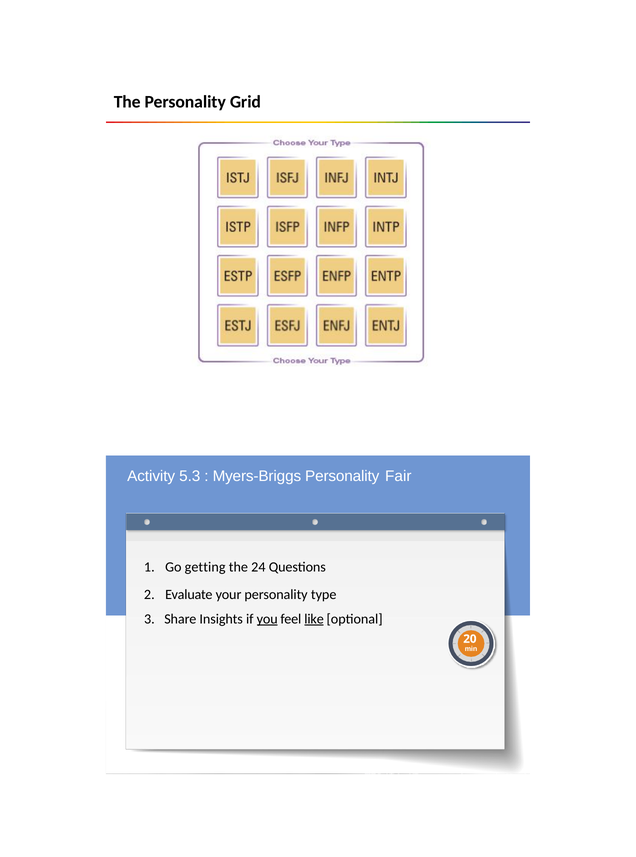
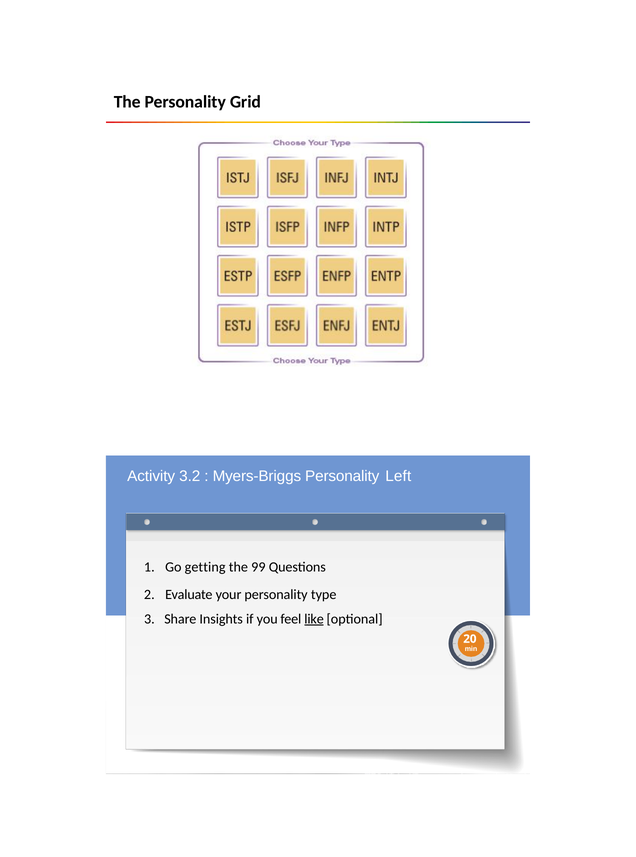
5.3: 5.3 -> 3.2
Fair: Fair -> Left
24: 24 -> 99
you underline: present -> none
